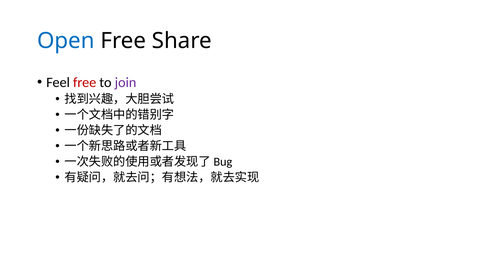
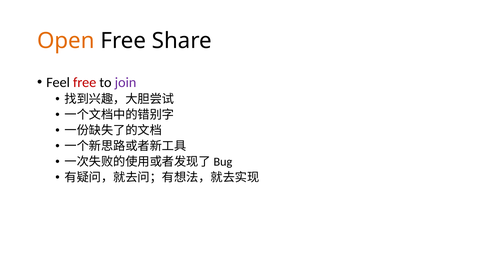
Open colour: blue -> orange
